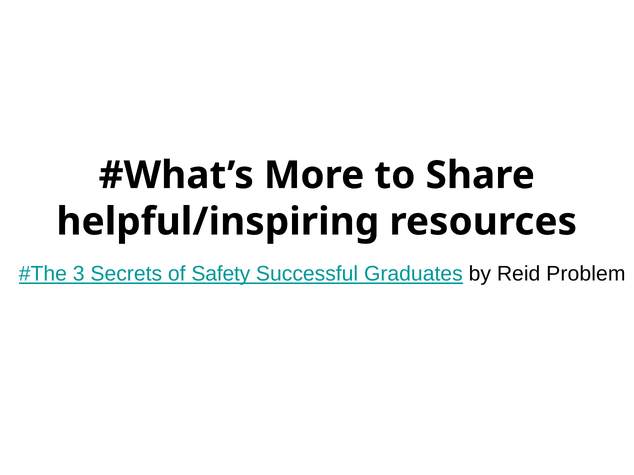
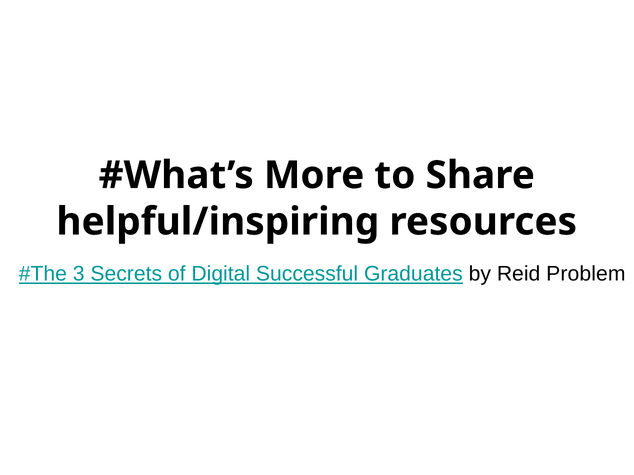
Safety: Safety -> Digital
